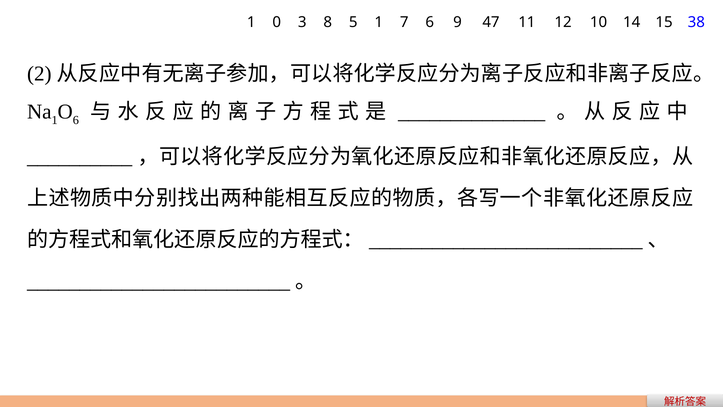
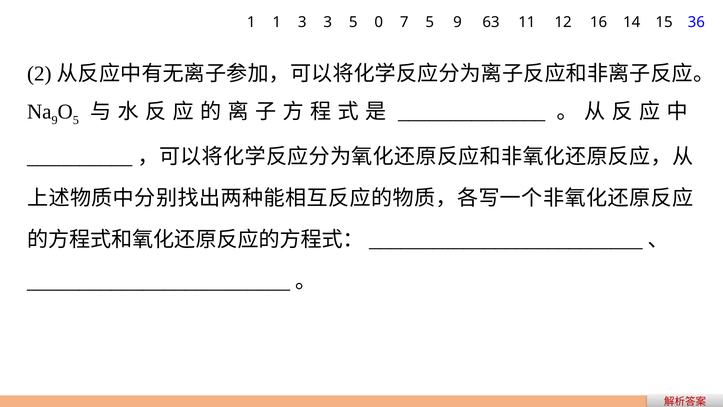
1 0: 0 -> 1
3 8: 8 -> 3
5 1: 1 -> 0
7 6: 6 -> 5
47: 47 -> 63
10: 10 -> 16
38: 38 -> 36
1 at (55, 120): 1 -> 9
6 at (76, 120): 6 -> 5
